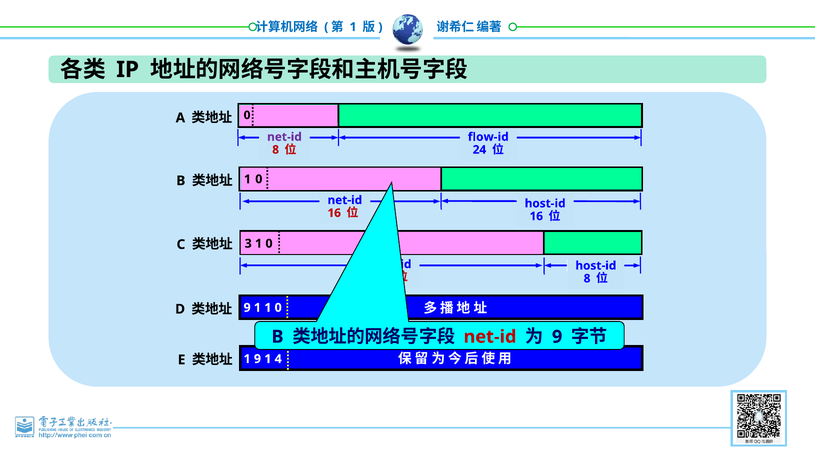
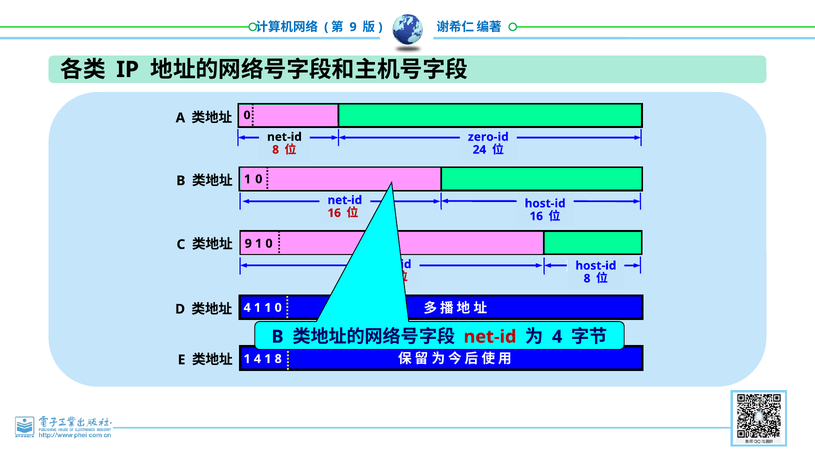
1 at (353, 27): 1 -> 9
net-id at (284, 137) colour: purple -> black
flow-id: flow-id -> zero-id
3 at (248, 244): 3 -> 9
9 at (247, 308): 9 -> 4
9 at (557, 337): 9 -> 4
1 9: 9 -> 4
1 4: 4 -> 8
